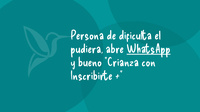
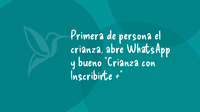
Persona: Persona -> Primera
dificulta: dificulta -> persona
pudiera at (87, 49): pudiera -> crianza
WhatsApp underline: present -> none
